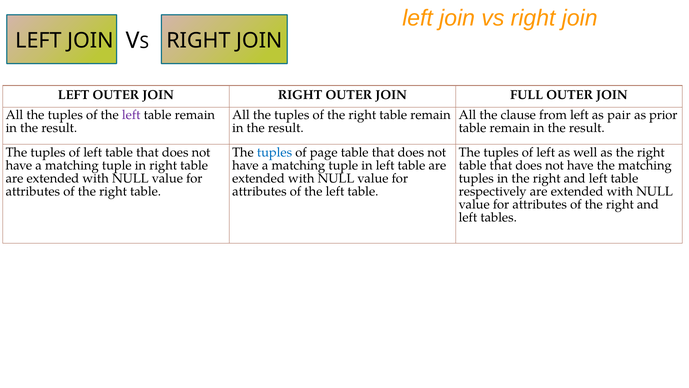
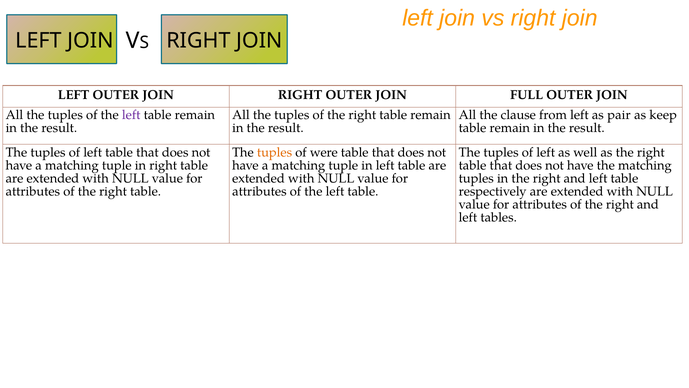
prior: prior -> keep
tuples at (275, 152) colour: blue -> orange
page: page -> were
